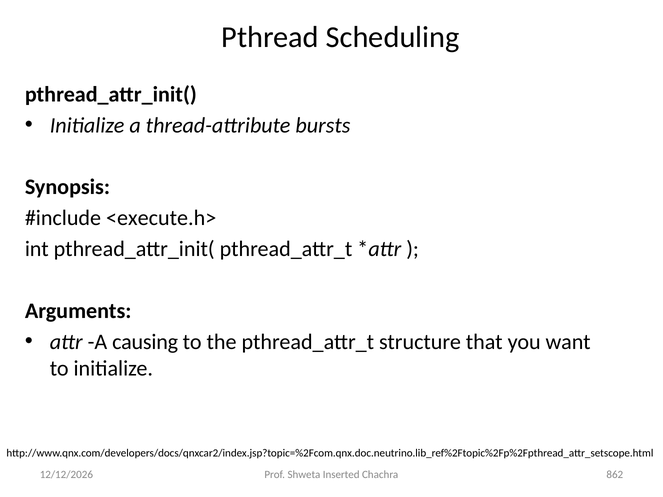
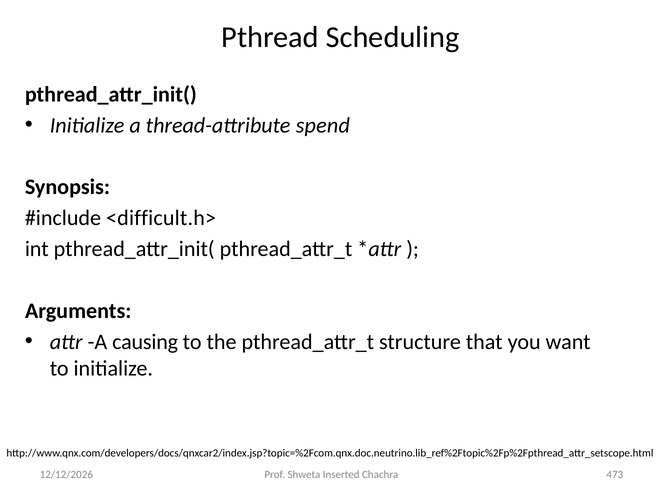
bursts: bursts -> spend
<execute.h>: <execute.h> -> <difficult.h>
862: 862 -> 473
